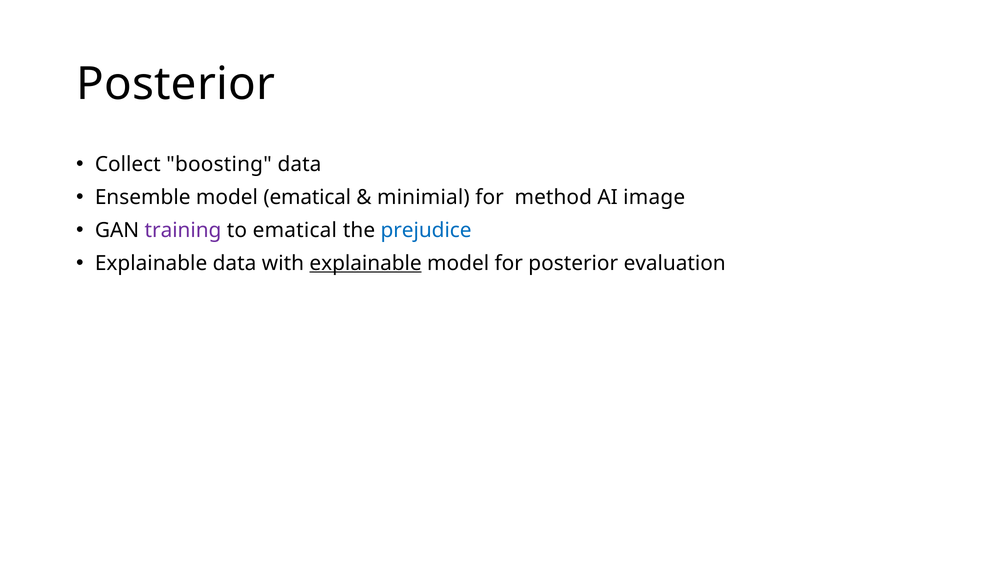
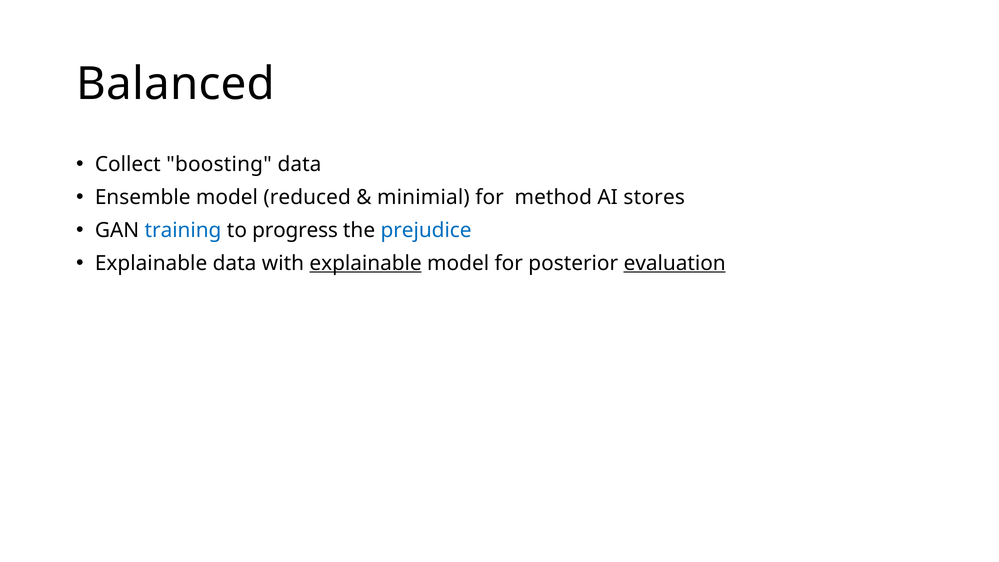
Posterior at (176, 84): Posterior -> Balanced
model ematical: ematical -> reduced
image: image -> stores
training colour: purple -> blue
to ematical: ematical -> progress
evaluation underline: none -> present
